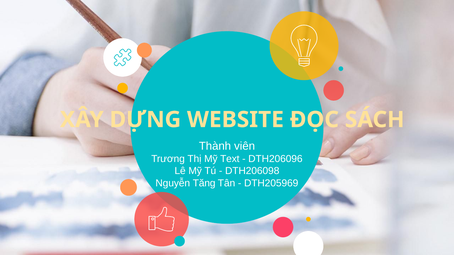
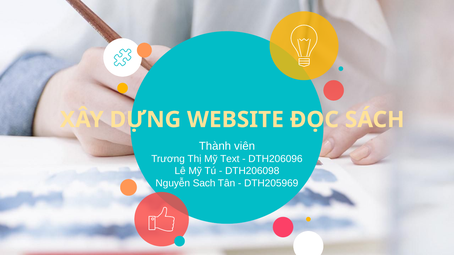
Tăng: Tăng -> Sach
